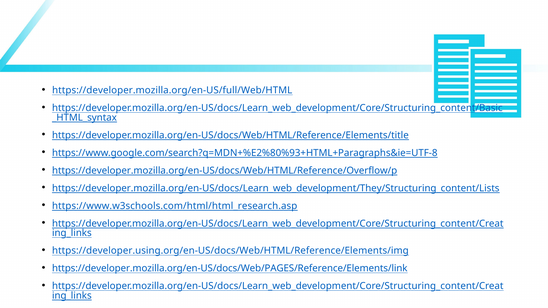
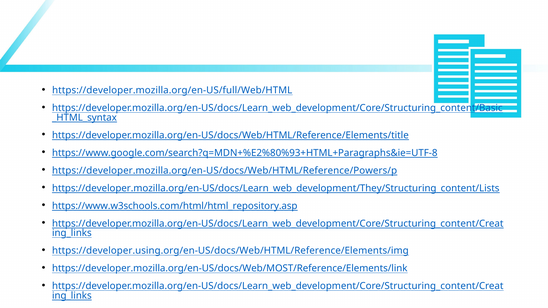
https://developer.mozilla.org/en-US/docs/Web/HTML/Reference/Overflow/p: https://developer.mozilla.org/en-US/docs/Web/HTML/Reference/Overflow/p -> https://developer.mozilla.org/en-US/docs/Web/HTML/Reference/Powers/p
https://www.w3schools.com/html/html_research.asp: https://www.w3schools.com/html/html_research.asp -> https://www.w3schools.com/html/html_repository.asp
https://developer.mozilla.org/en-US/docs/Web/PAGES/Reference/Elements/link: https://developer.mozilla.org/en-US/docs/Web/PAGES/Reference/Elements/link -> https://developer.mozilla.org/en-US/docs/Web/MOST/Reference/Elements/link
